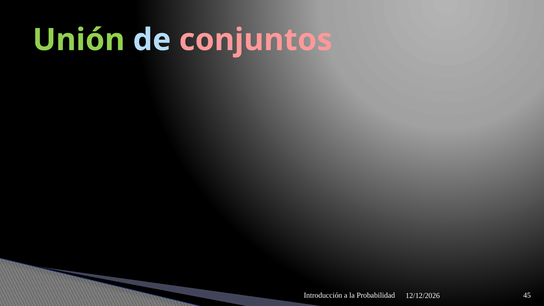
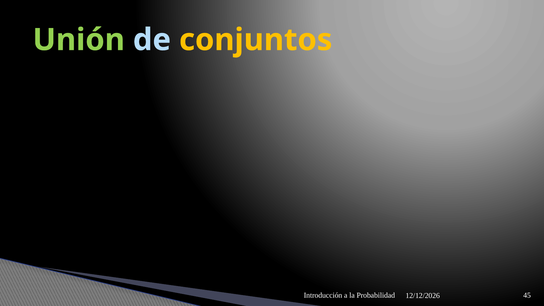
conjuntos colour: pink -> yellow
